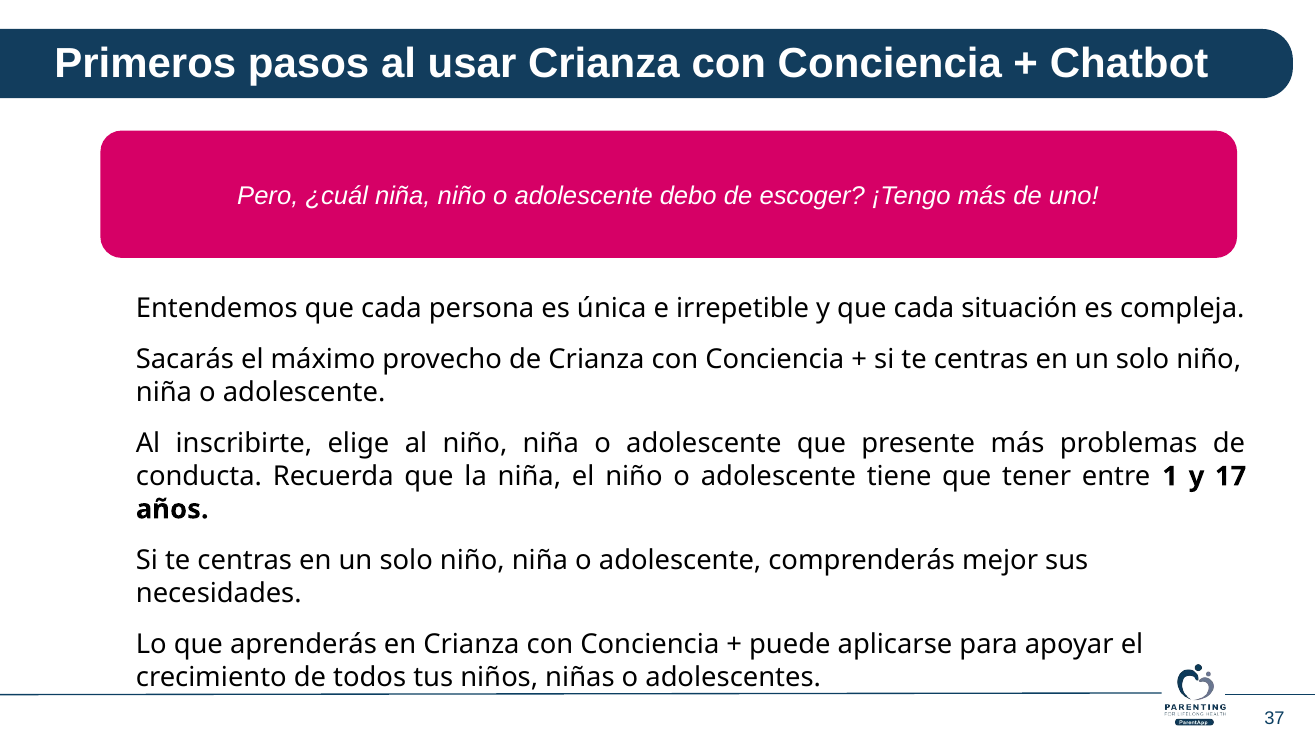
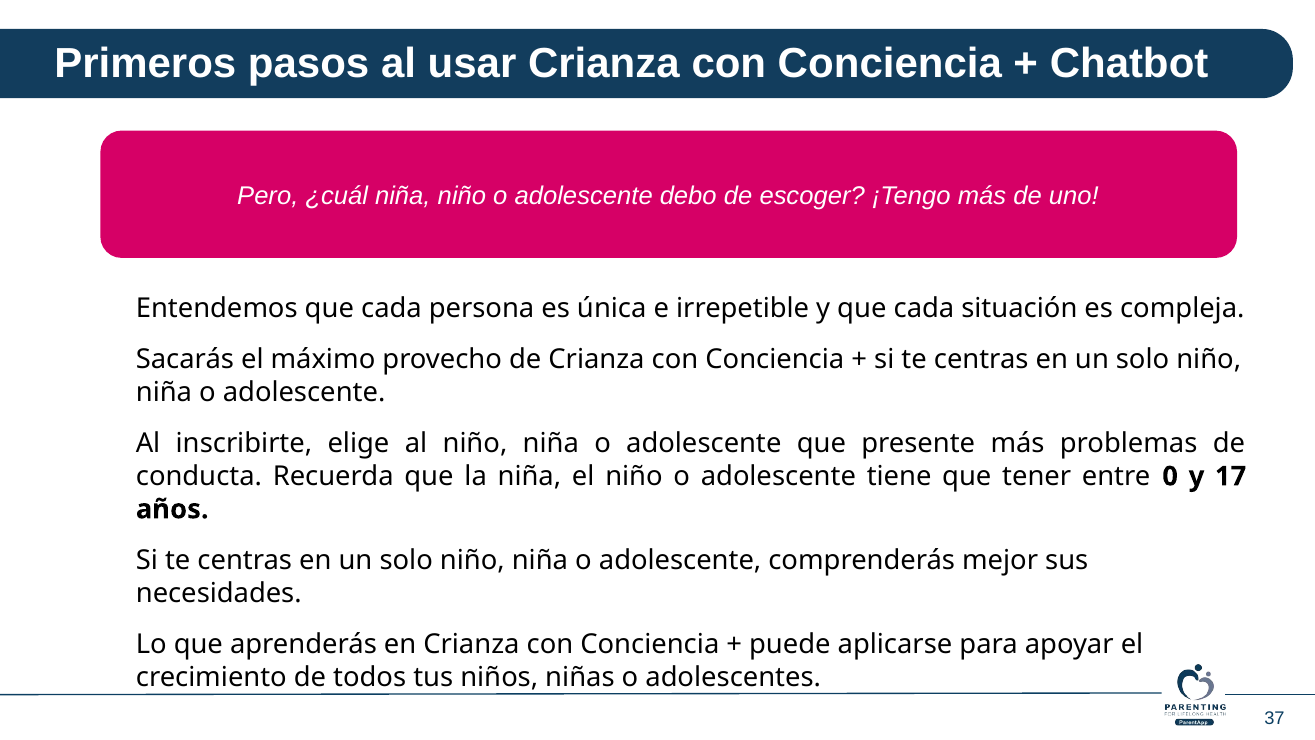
1: 1 -> 0
